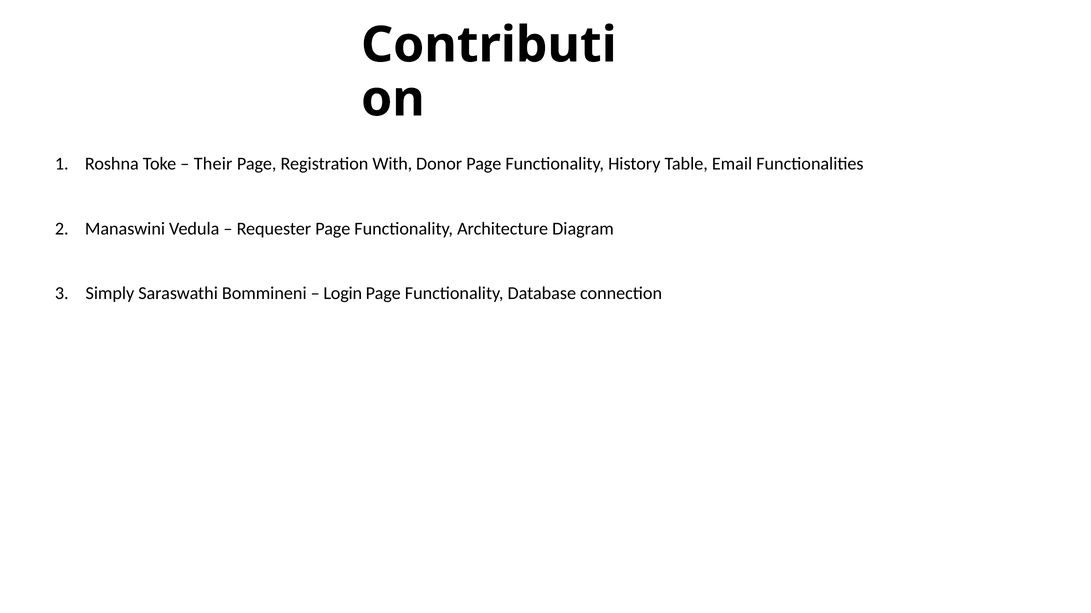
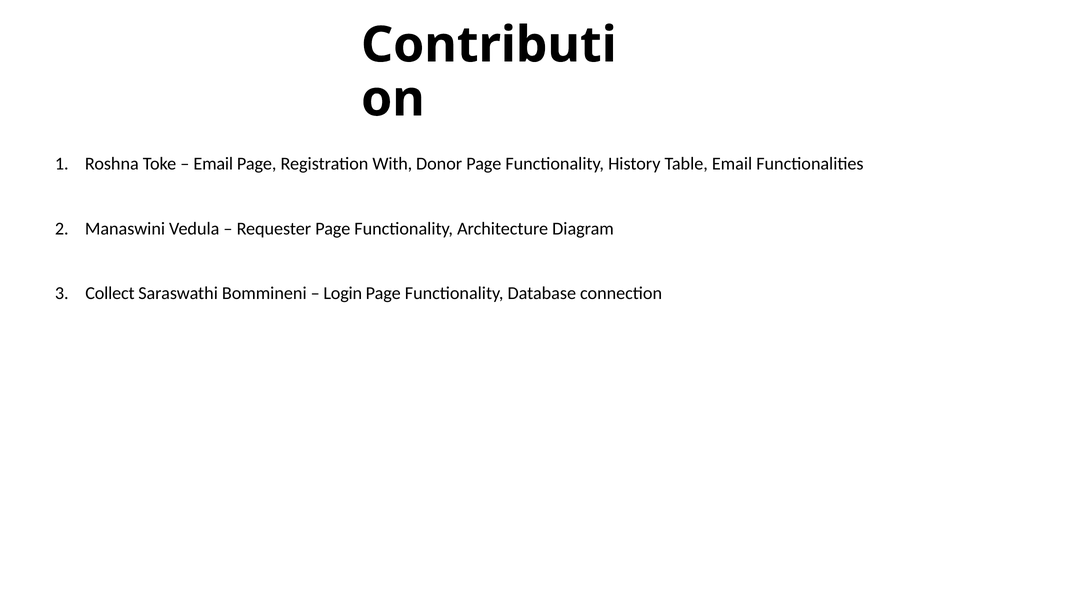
Their at (213, 164): Their -> Email
Simply: Simply -> Collect
